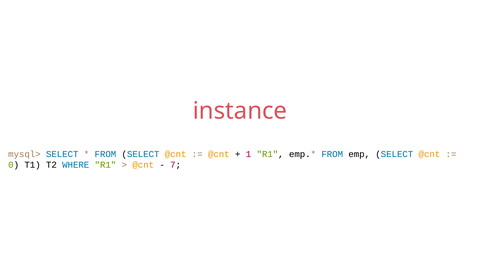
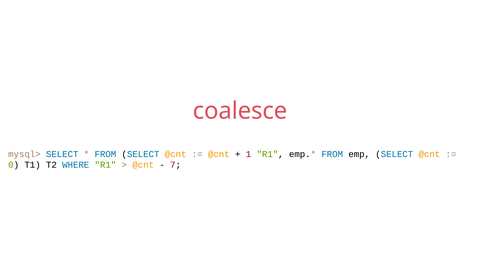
instance: instance -> coalesce
